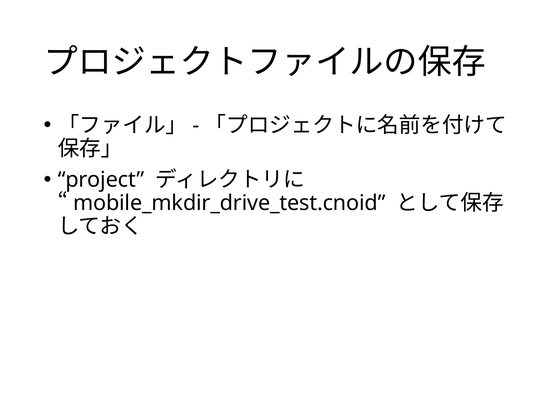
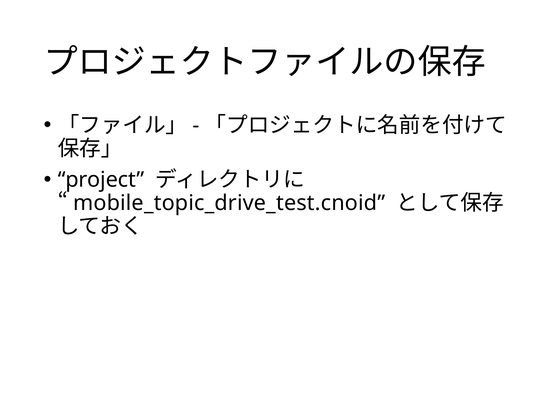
mobile_mkdir_drive_test.cnoid: mobile_mkdir_drive_test.cnoid -> mobile_topic_drive_test.cnoid
